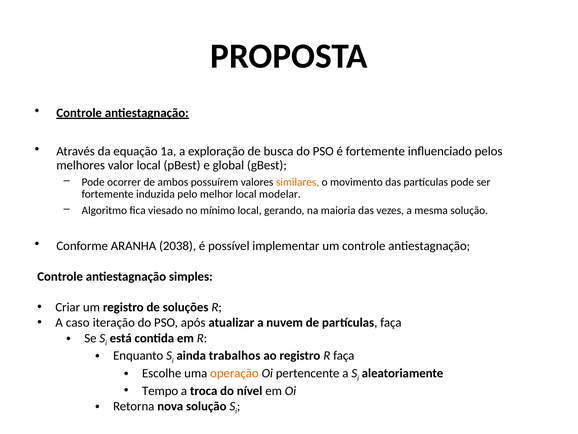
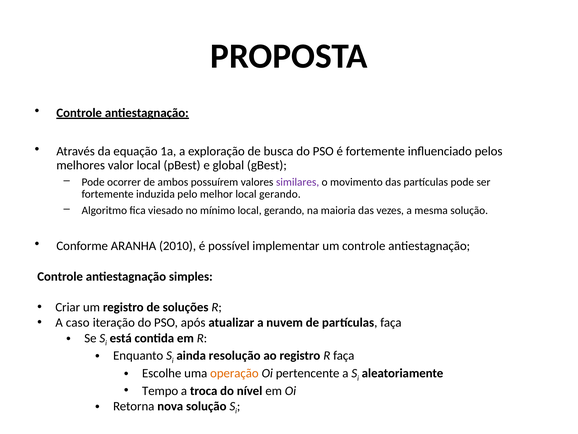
similares colour: orange -> purple
melhor local modelar: modelar -> gerando
2038: 2038 -> 2010
trabalhos: trabalhos -> resolução
